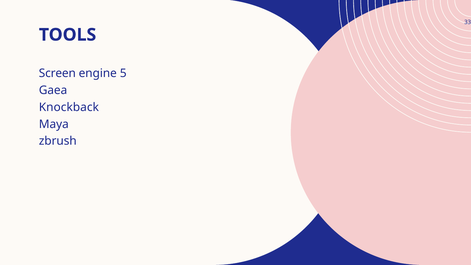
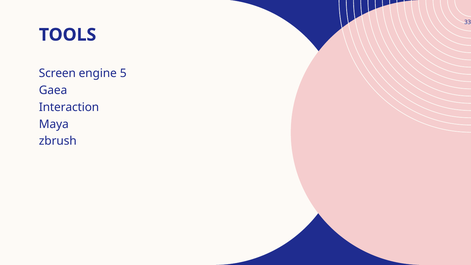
Knockback: Knockback -> Interaction
